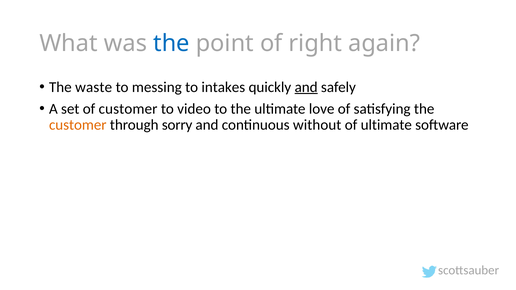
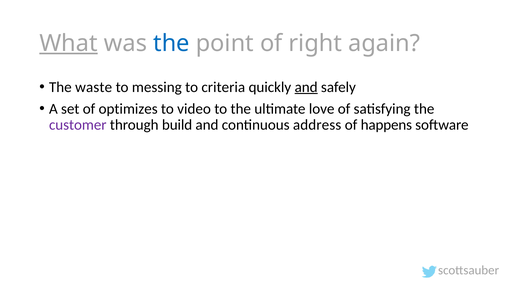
What underline: none -> present
intakes: intakes -> criteria
of customer: customer -> optimizes
customer at (78, 125) colour: orange -> purple
sorry: sorry -> build
without: without -> address
of ultimate: ultimate -> happens
